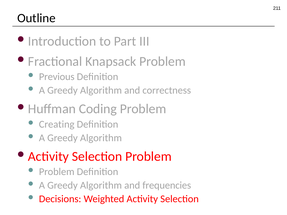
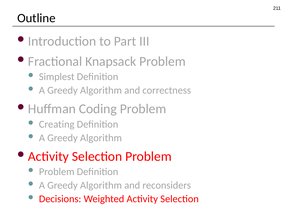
Previous: Previous -> Simplest
frequencies: frequencies -> reconsiders
